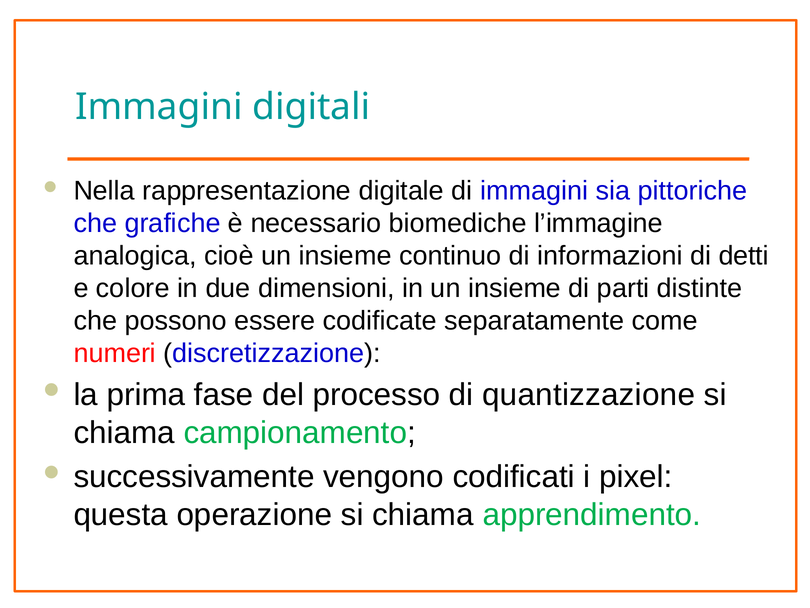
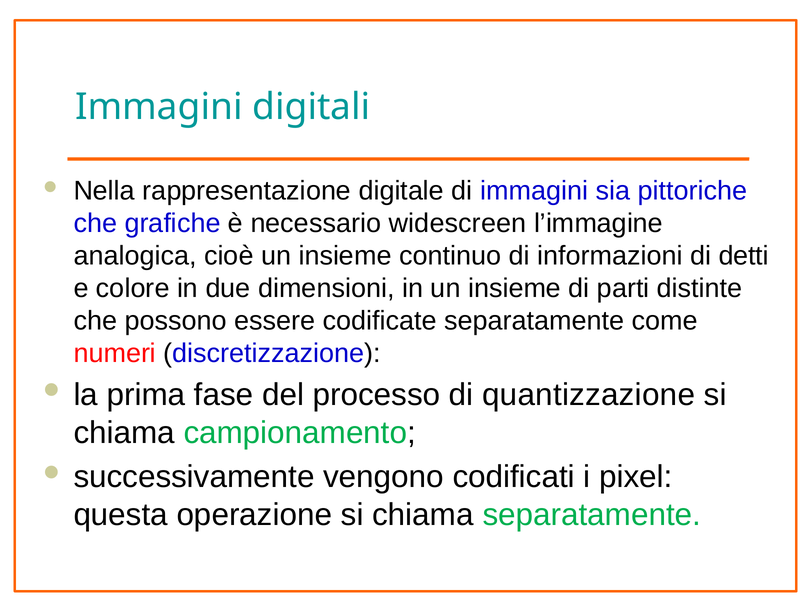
biomediche: biomediche -> widescreen
chiama apprendimento: apprendimento -> separatamente
